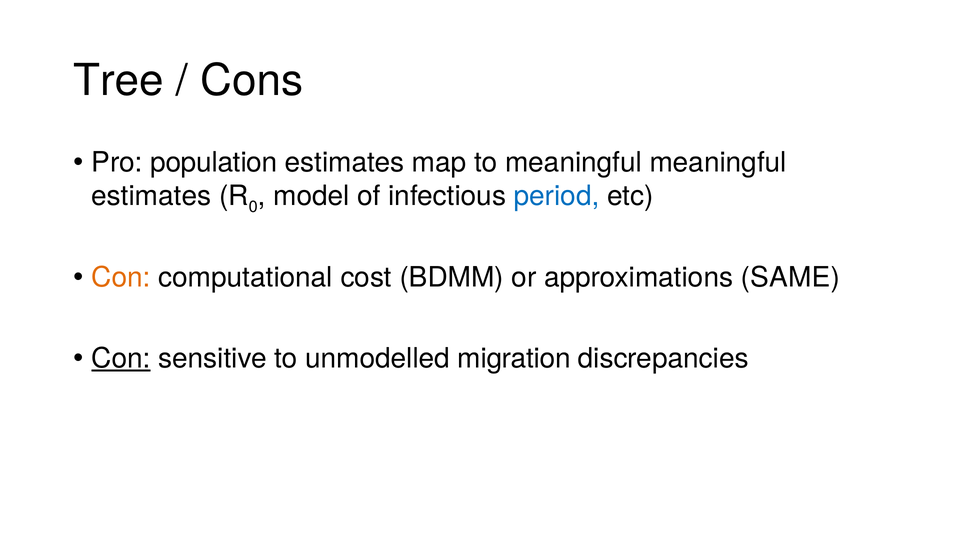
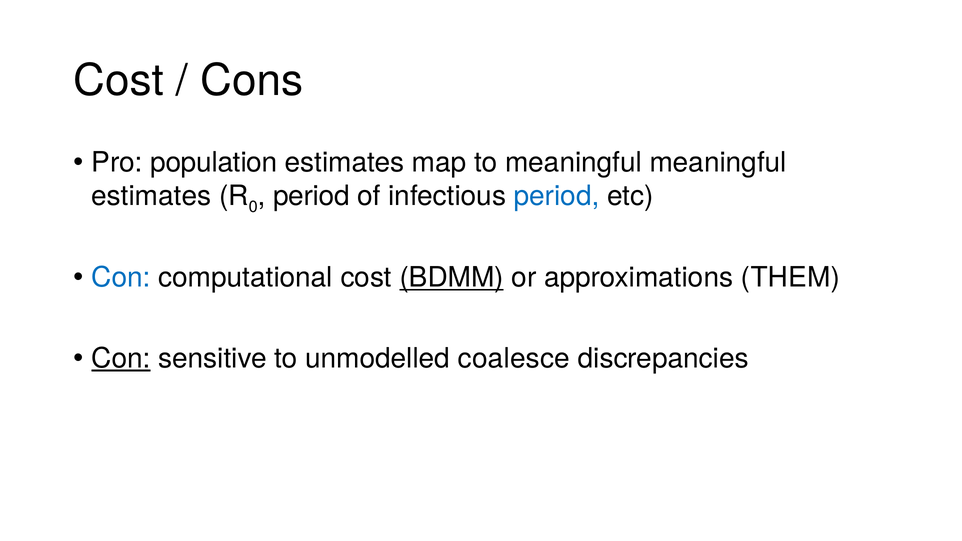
Tree at (119, 81): Tree -> Cost
model at (311, 196): model -> period
Con at (121, 278) colour: orange -> blue
BDMM underline: none -> present
SAME: SAME -> THEM
migration: migration -> coalesce
